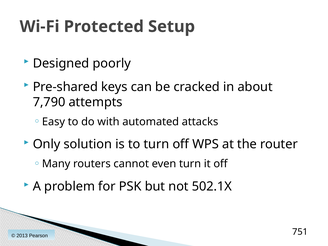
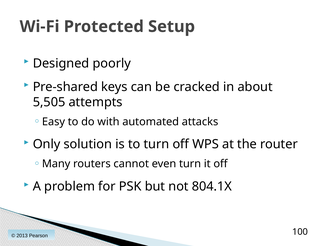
7,790: 7,790 -> 5,505
502.1X: 502.1X -> 804.1X
751: 751 -> 100
